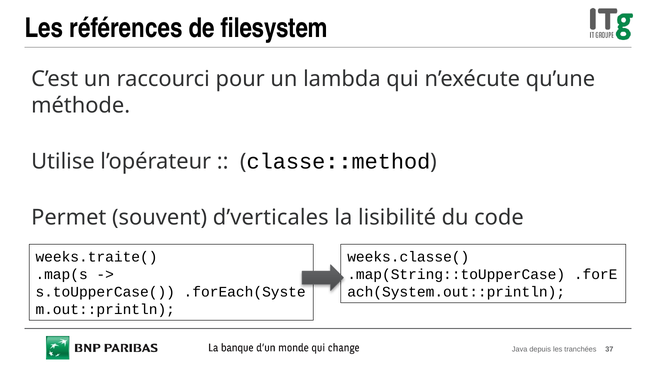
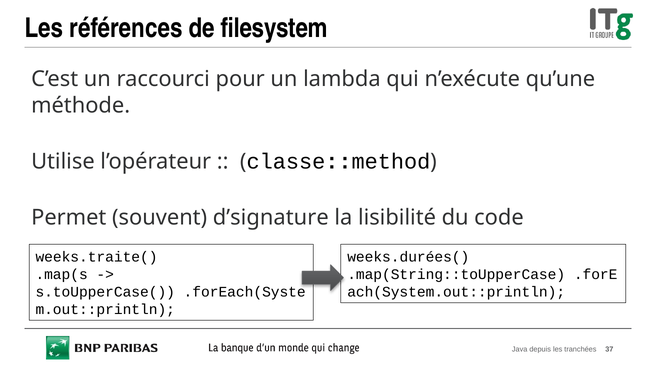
d’verticales: d’verticales -> d’signature
weeks.classe(: weeks.classe( -> weeks.durées(
